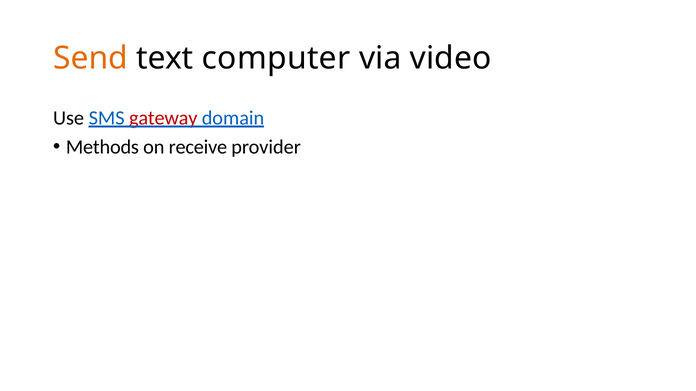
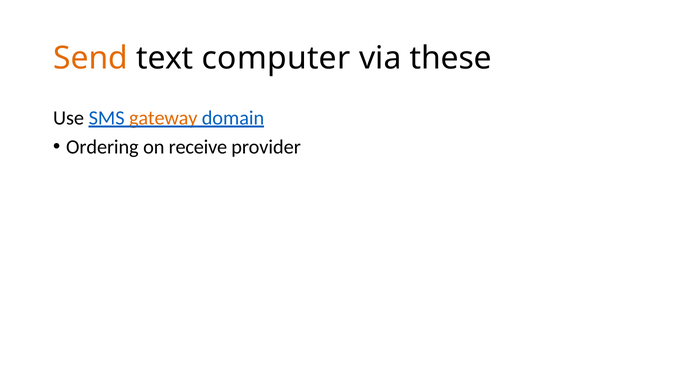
video: video -> these
gateway colour: red -> orange
Methods: Methods -> Ordering
